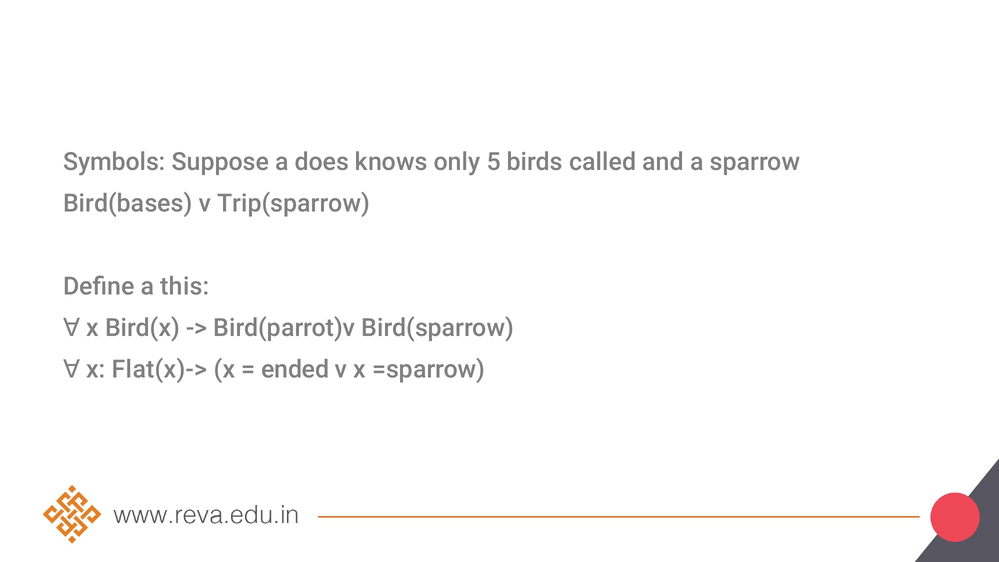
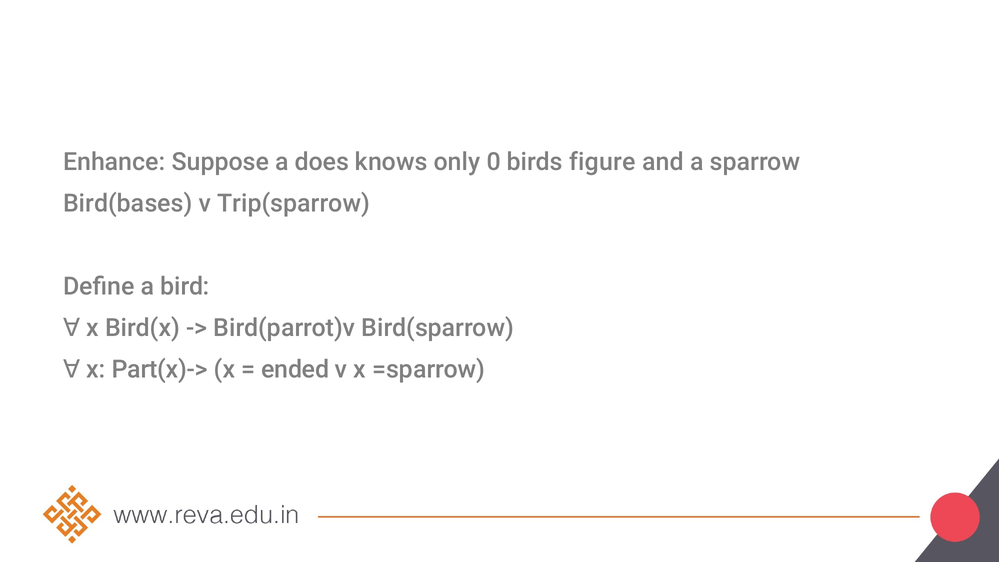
Symbols: Symbols -> Enhance
5: 5 -> 0
called: called -> figure
this: this -> bird
Flat(x)->: Flat(x)-> -> Part(x)->
